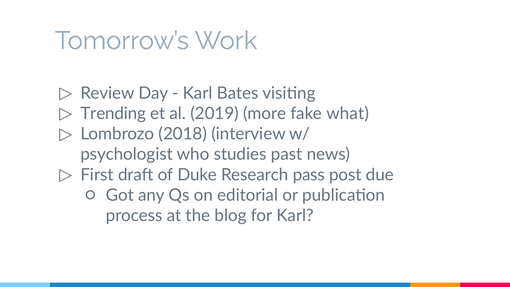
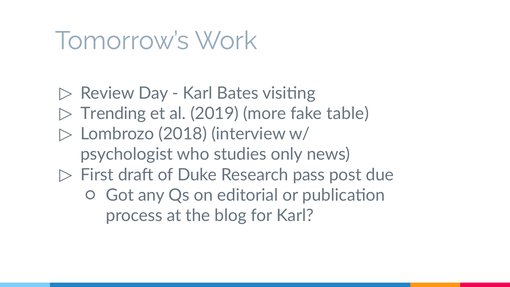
what: what -> table
past: past -> only
